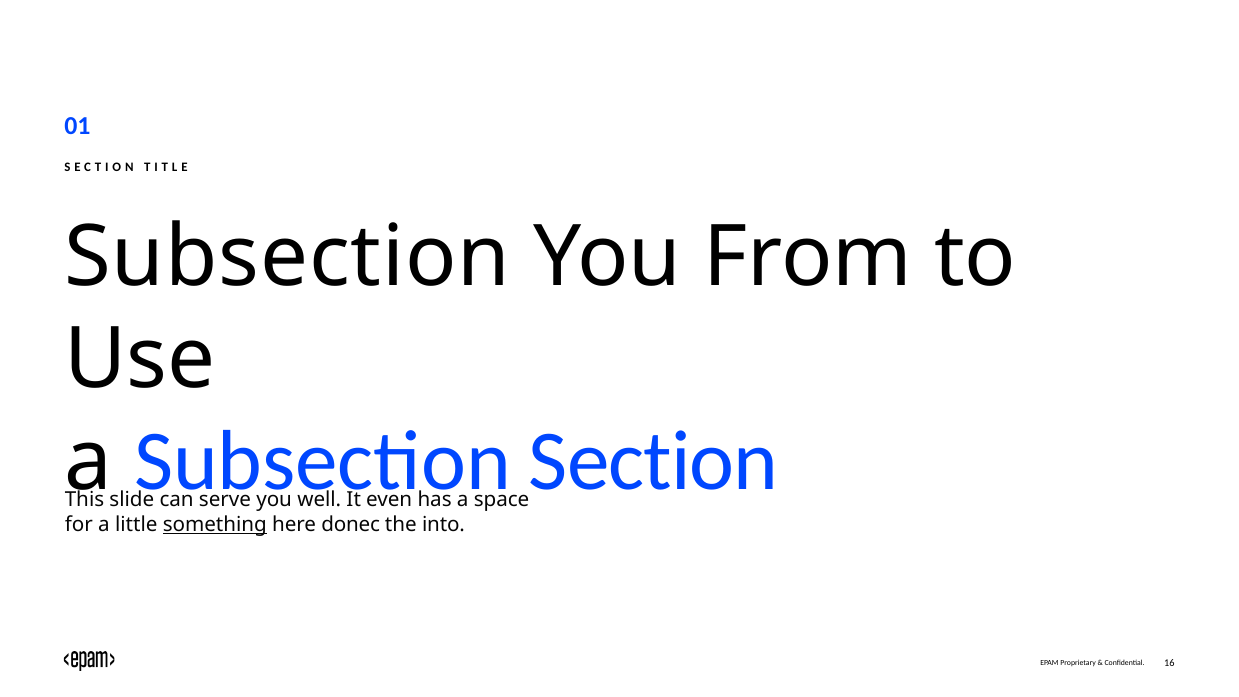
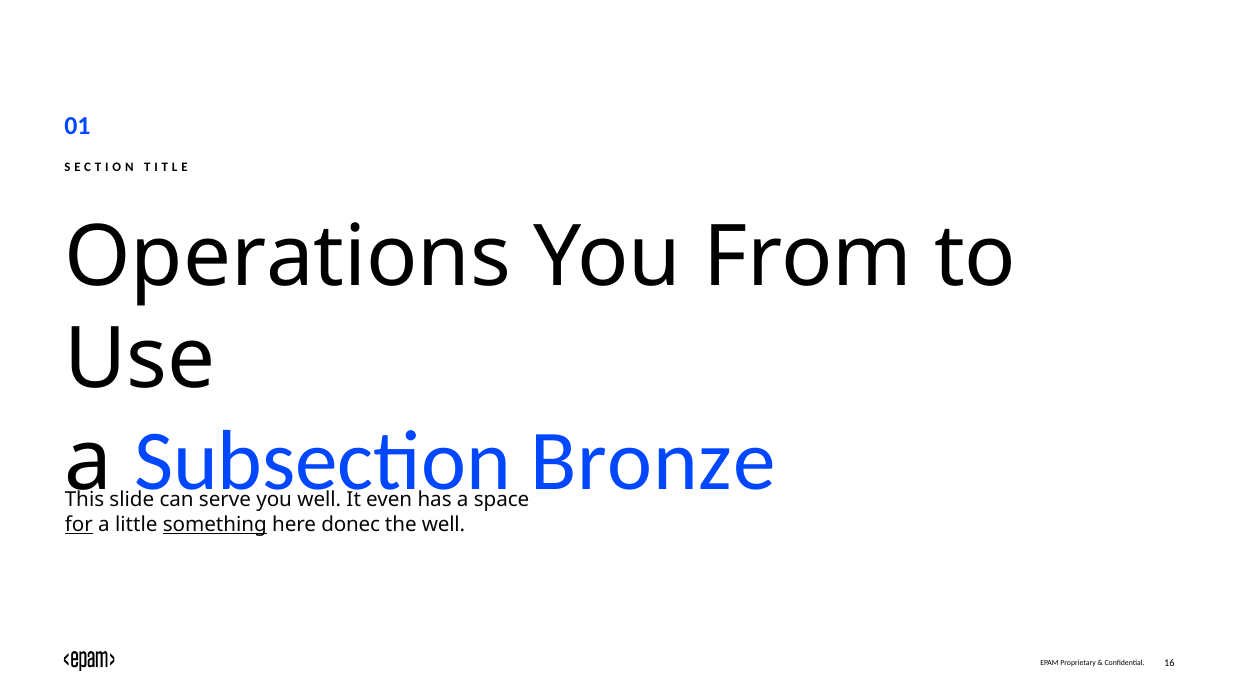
Subsection at (287, 257): Subsection -> Operations
Section: Section -> Bronze
for underline: none -> present
the into: into -> well
